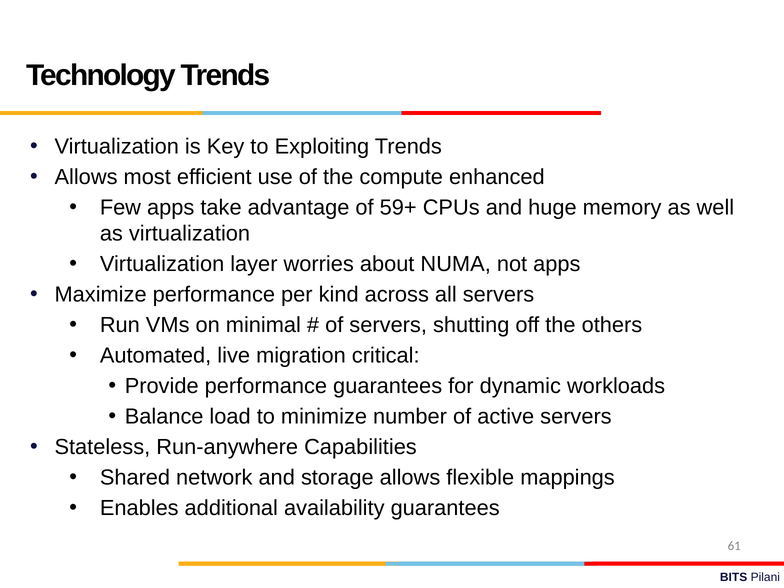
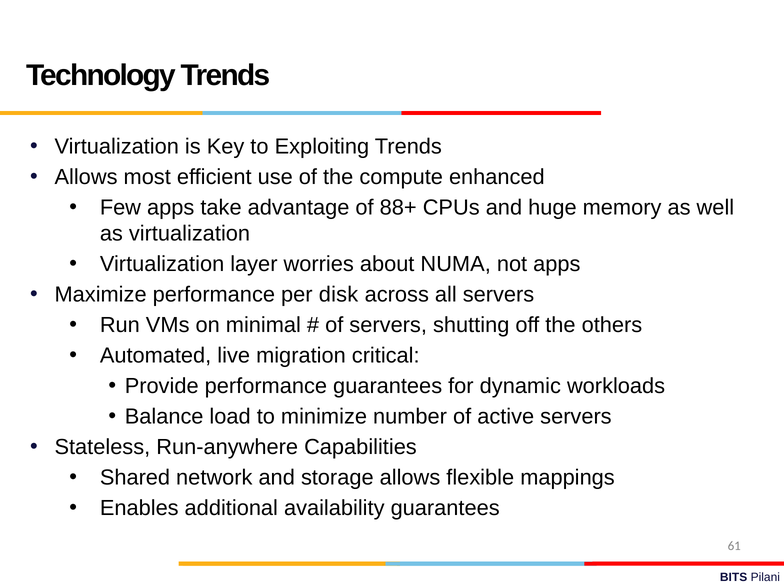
59+: 59+ -> 88+
kind: kind -> disk
